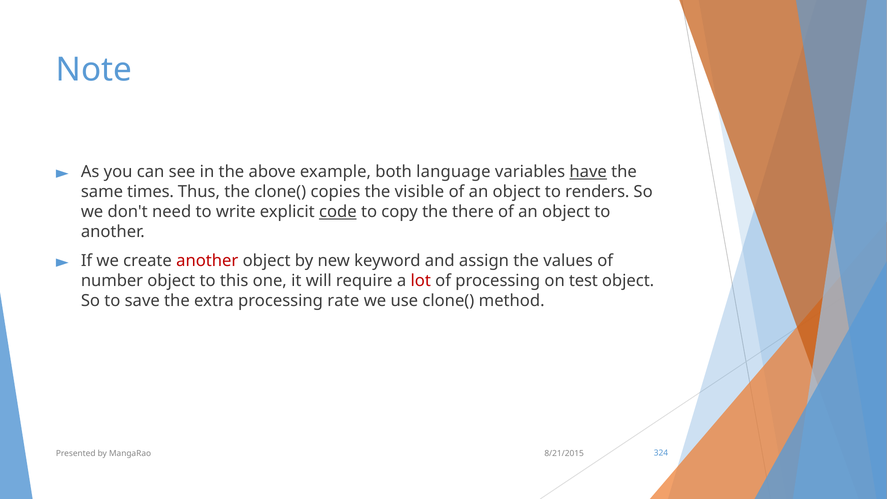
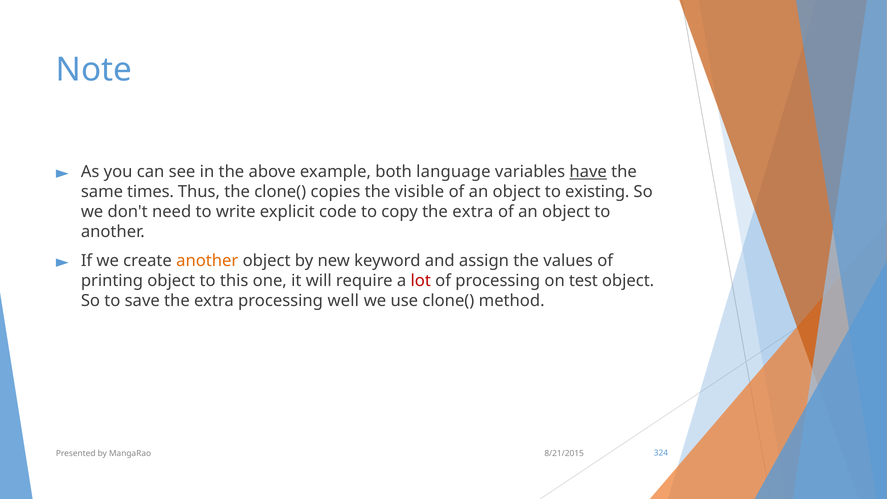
renders: renders -> existing
code underline: present -> none
copy the there: there -> extra
another at (207, 261) colour: red -> orange
number: number -> printing
rate: rate -> well
